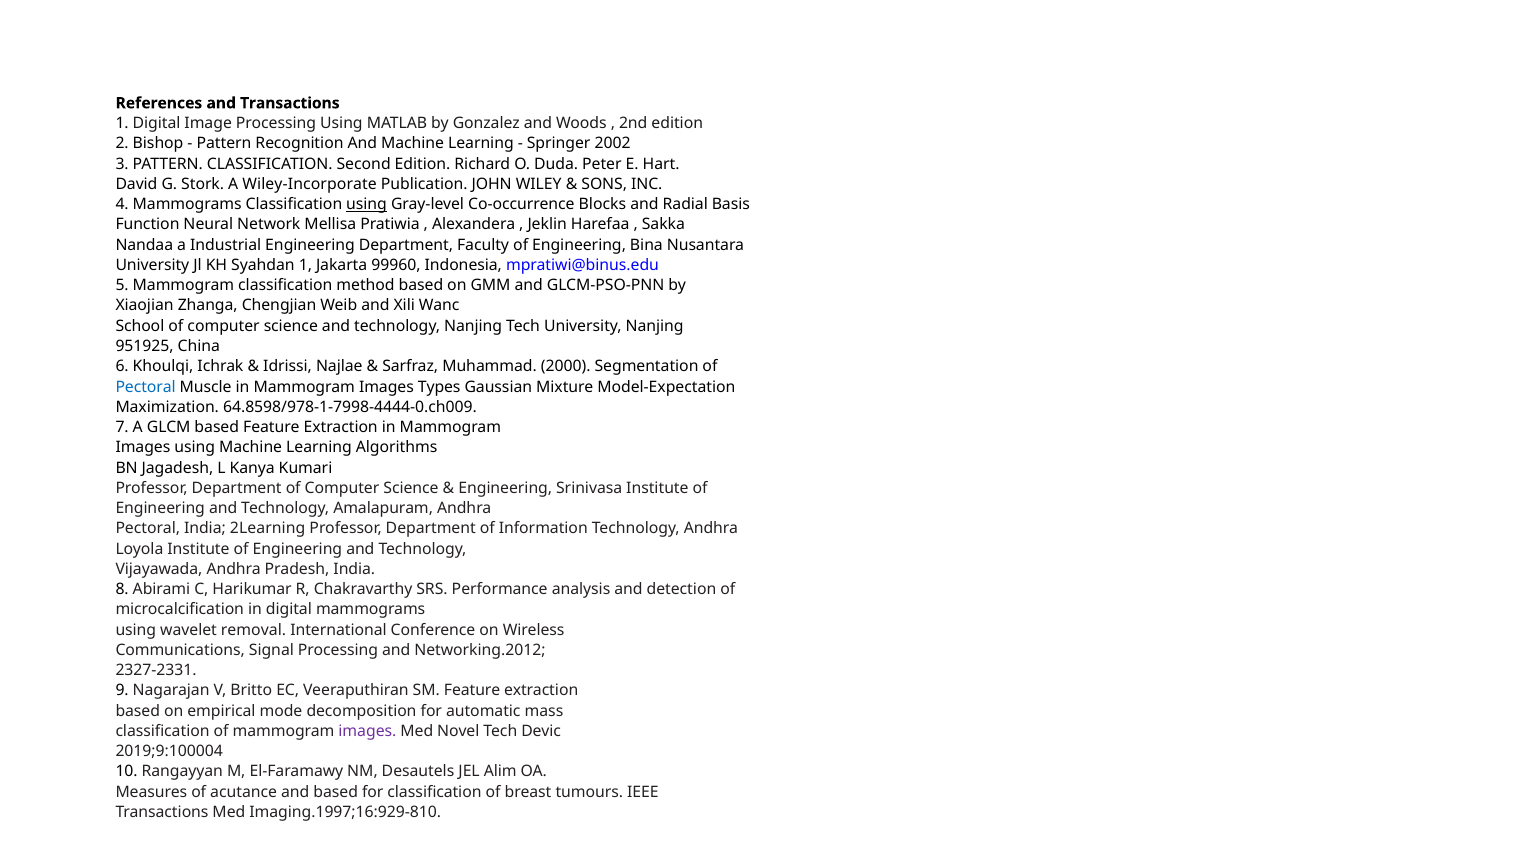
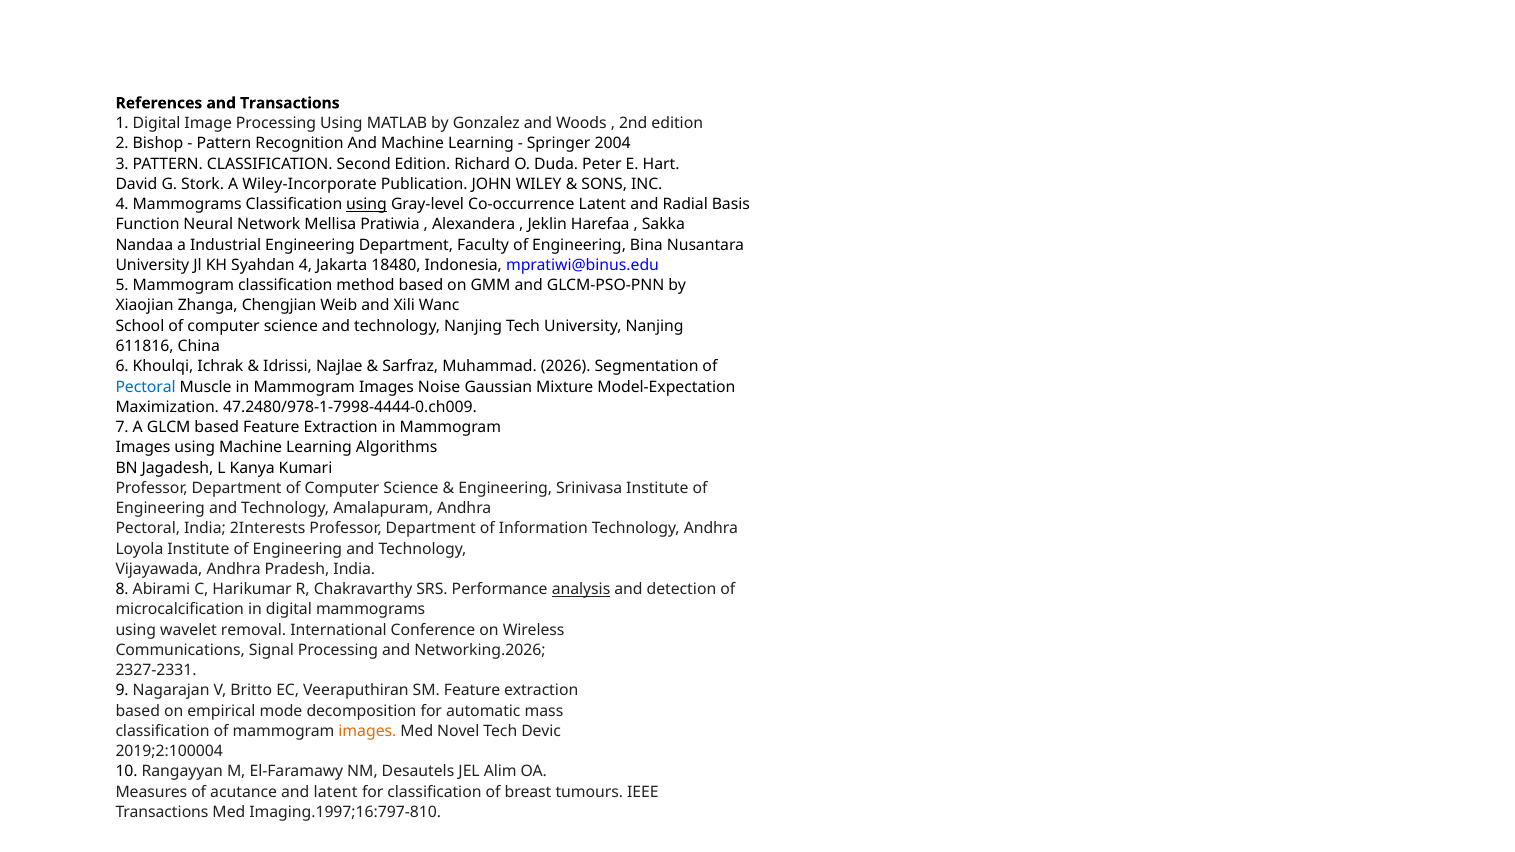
2002: 2002 -> 2004
Co-occurrence Blocks: Blocks -> Latent
Syahdan 1: 1 -> 4
99960: 99960 -> 18480
951925: 951925 -> 611816
2000: 2000 -> 2026
Types: Types -> Noise
64.8598/978-1-7998-4444-0.ch009: 64.8598/978-1-7998-4444-0.ch009 -> 47.2480/978-1-7998-4444-0.ch009
2Learning: 2Learning -> 2Interests
analysis underline: none -> present
Networking.2012: Networking.2012 -> Networking.2026
images at (367, 731) colour: purple -> orange
2019;9:100004: 2019;9:100004 -> 2019;2:100004
and based: based -> latent
Imaging.1997;16:929-810: Imaging.1997;16:929-810 -> Imaging.1997;16:797-810
